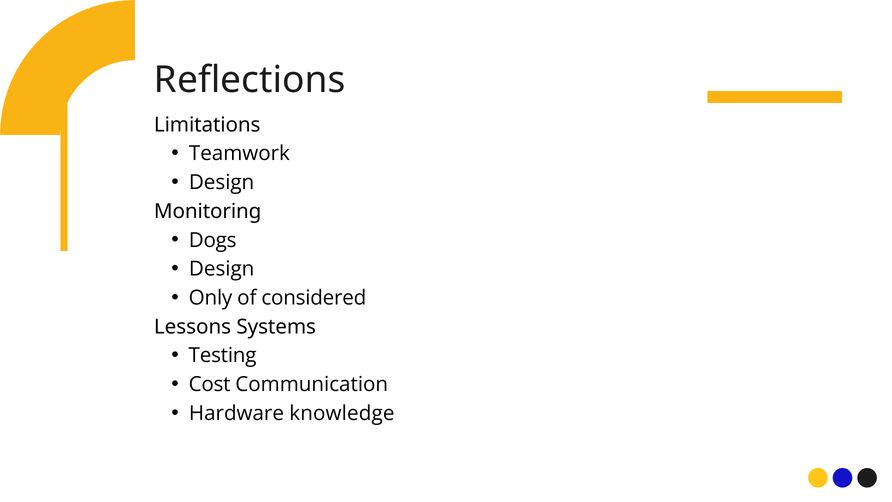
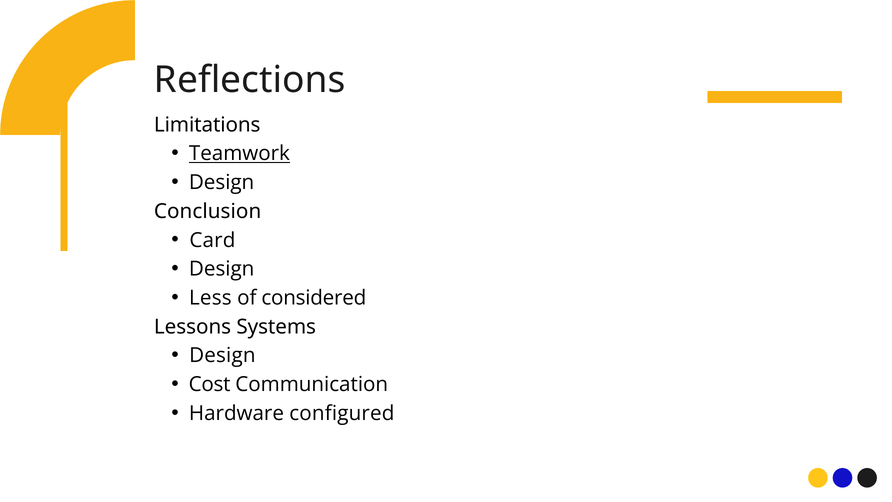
Teamwork underline: none -> present
Monitoring: Monitoring -> Conclusion
Dogs: Dogs -> Card
Only: Only -> Less
Testing at (223, 355): Testing -> Design
knowledge: knowledge -> configured
